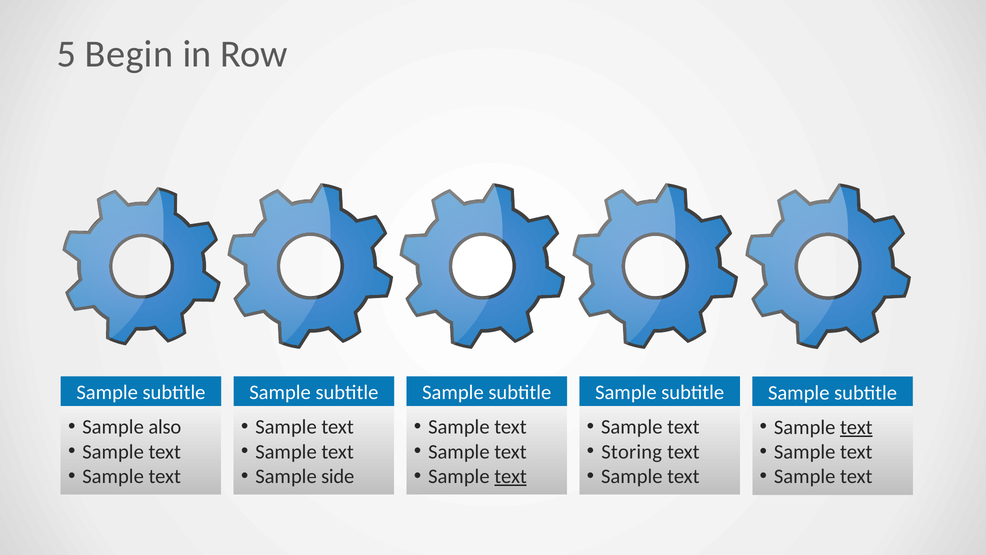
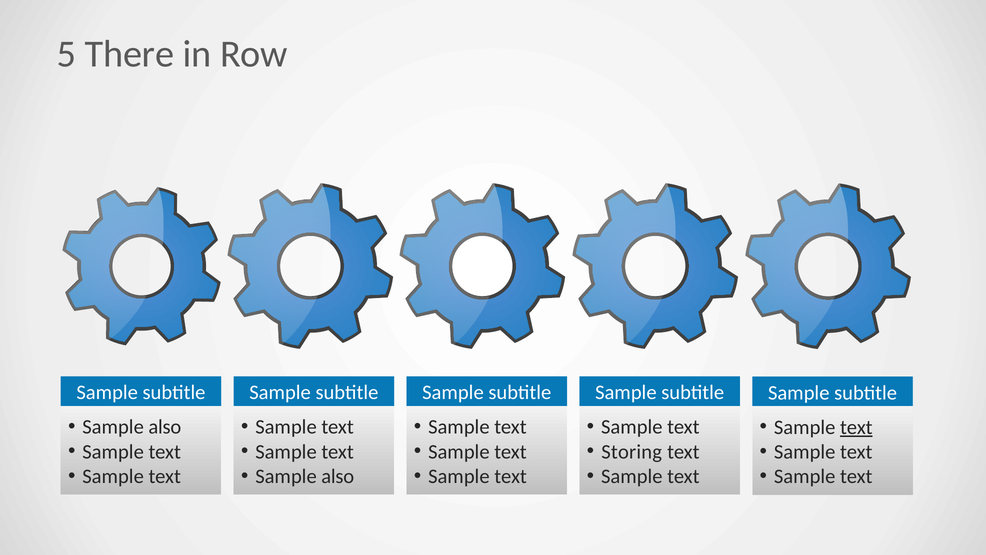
Begin: Begin -> There
side at (338, 476): side -> also
text at (511, 476) underline: present -> none
